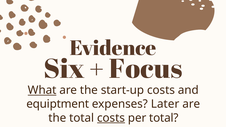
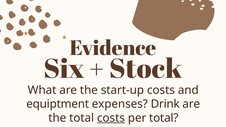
Focus: Focus -> Stock
What underline: present -> none
Later: Later -> Drink
